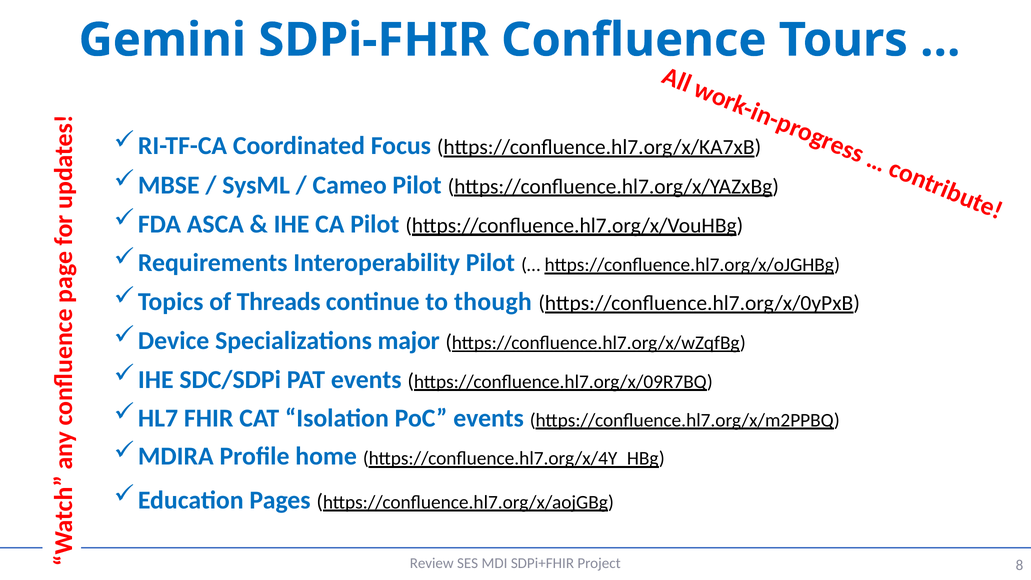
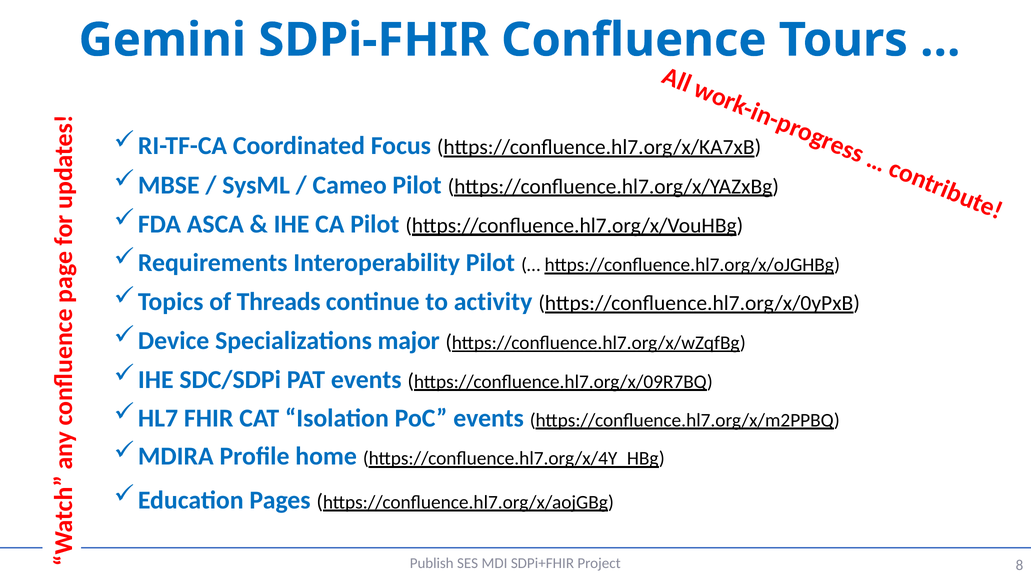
though: though -> activity
Review: Review -> Publish
